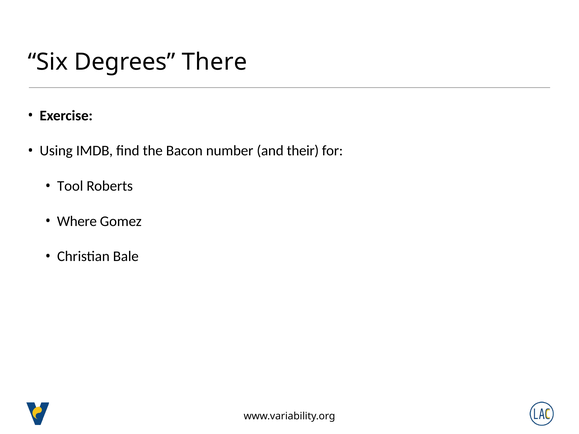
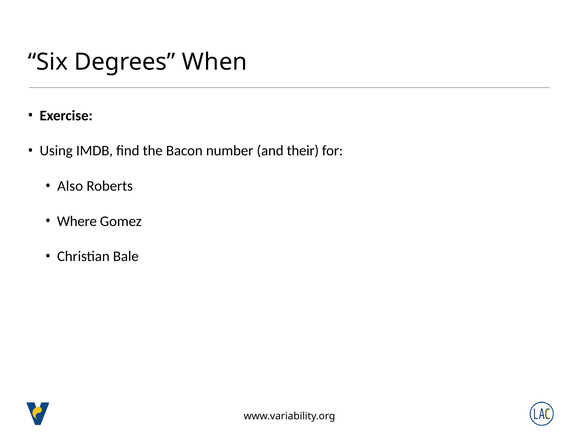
There: There -> When
Tool: Tool -> Also
